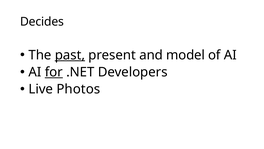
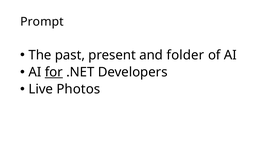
Decides: Decides -> Prompt
past underline: present -> none
model: model -> folder
